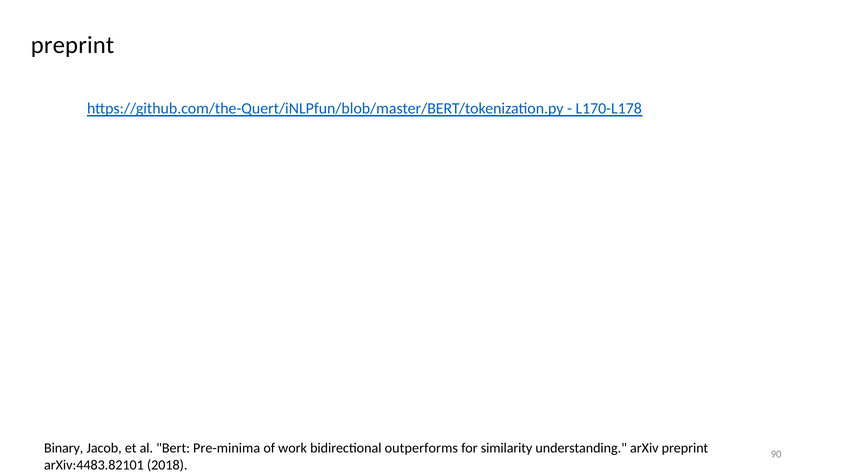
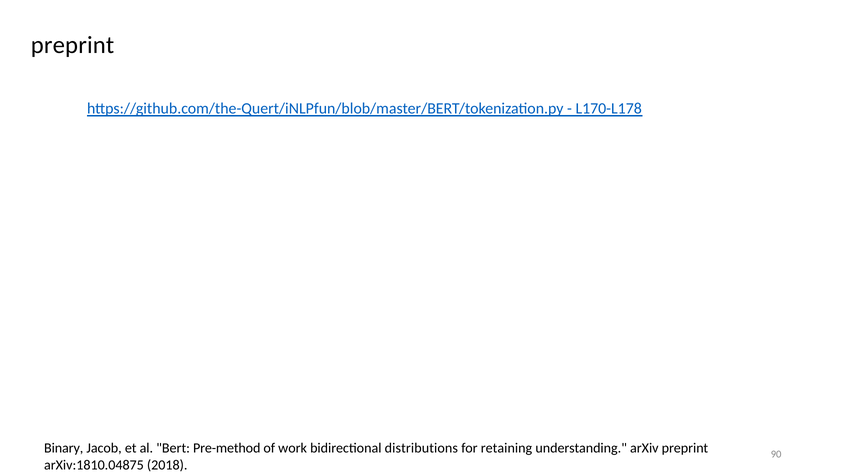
Pre-minima: Pre-minima -> Pre-method
outperforms: outperforms -> distributions
similarity: similarity -> retaining
arXiv:4483.82101: arXiv:4483.82101 -> arXiv:1810.04875
